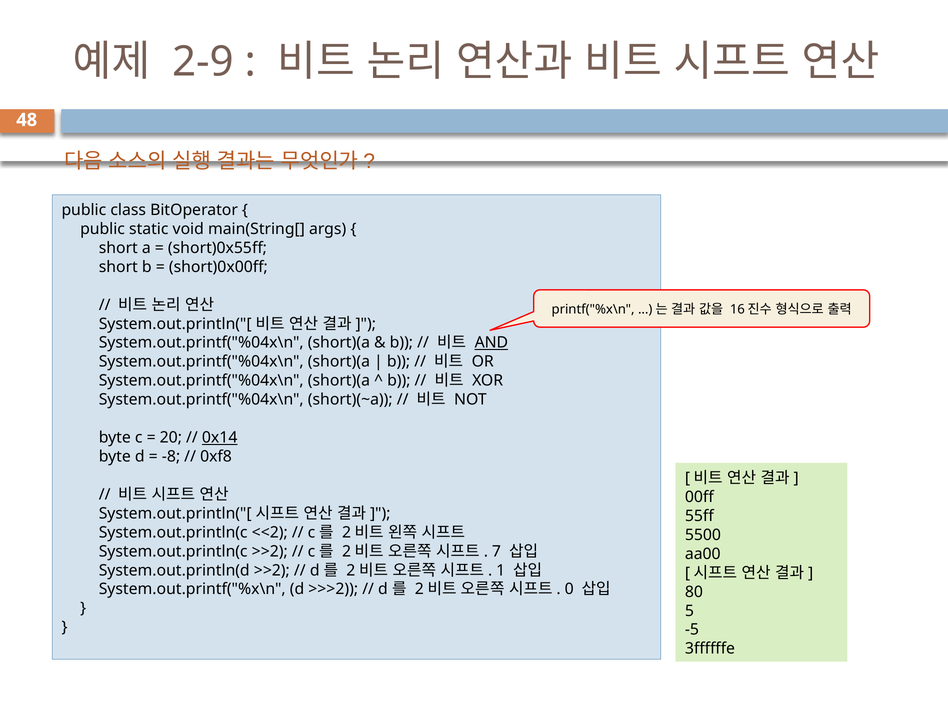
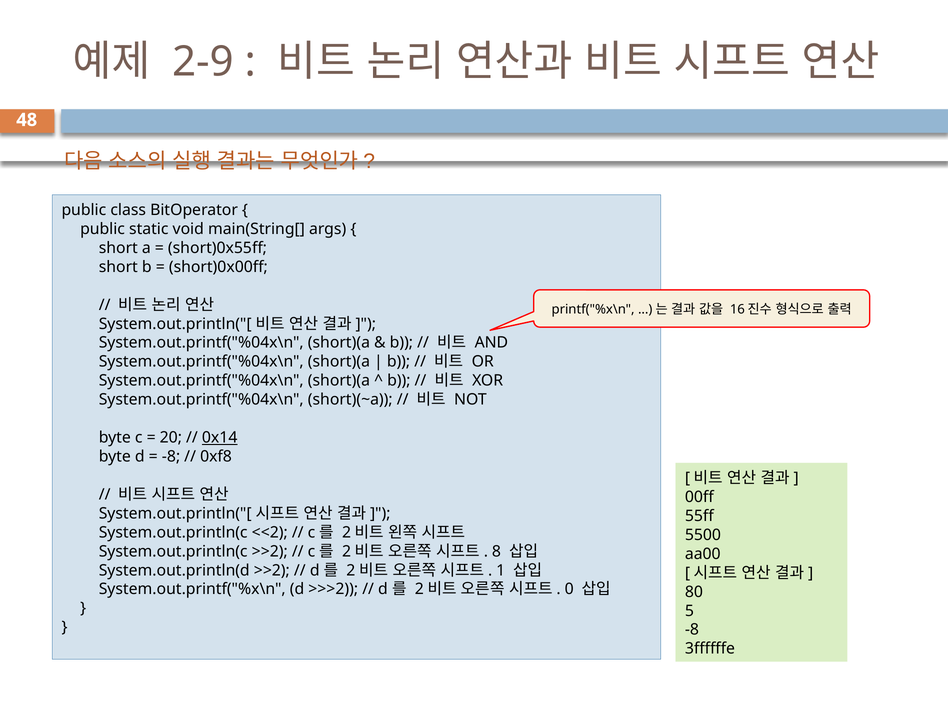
AND underline: present -> none
7: 7 -> 8
-5 at (692, 630): -5 -> -8
